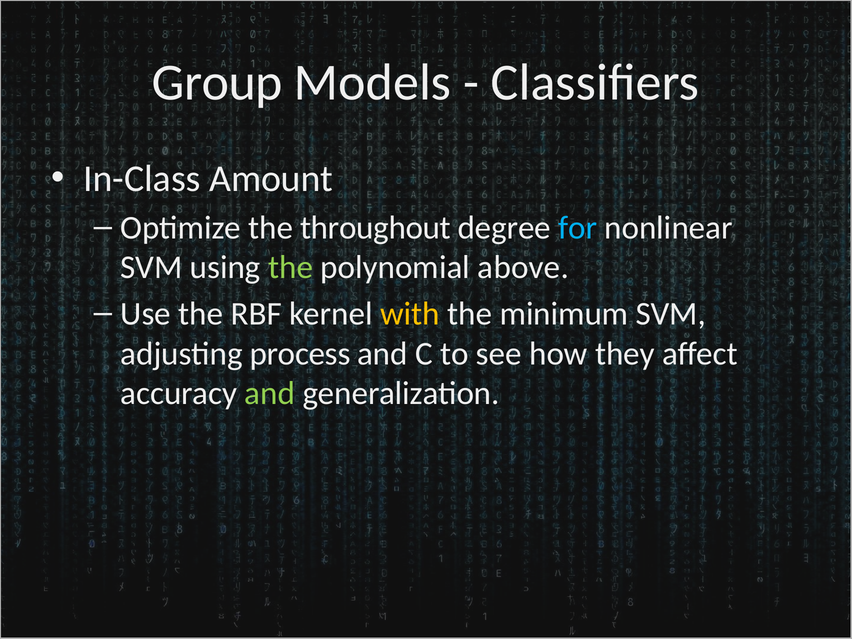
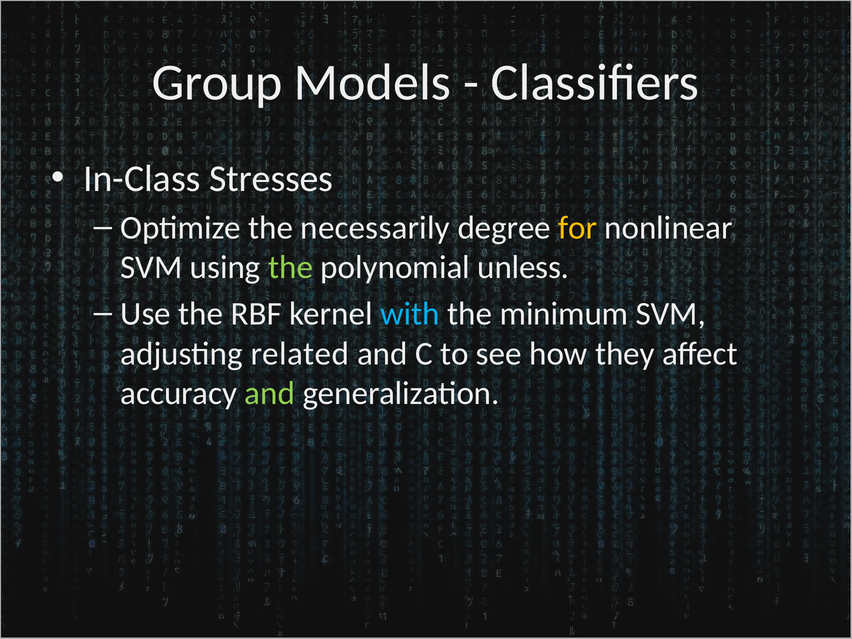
Amount: Amount -> Stresses
throughout: throughout -> necessarily
for colour: light blue -> yellow
above: above -> unless
with colour: yellow -> light blue
process: process -> related
